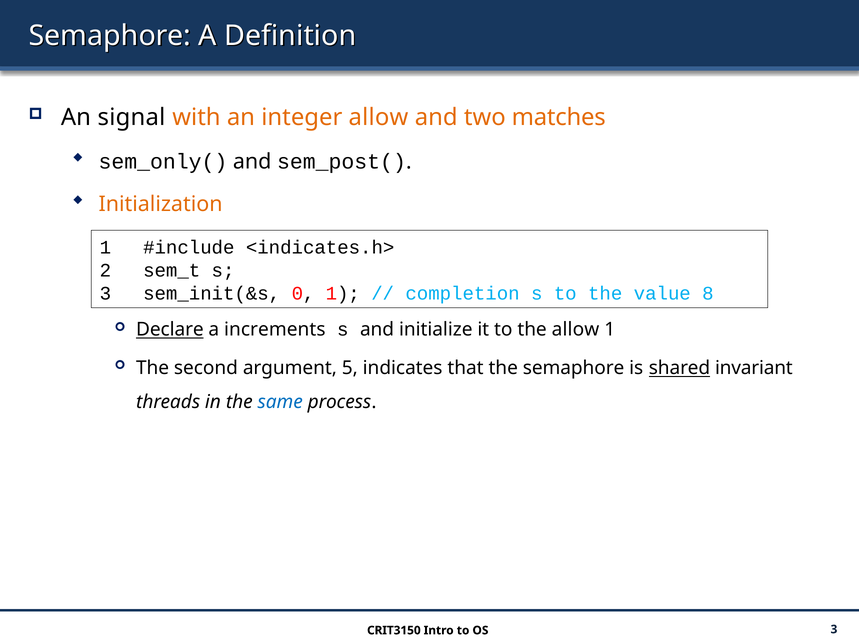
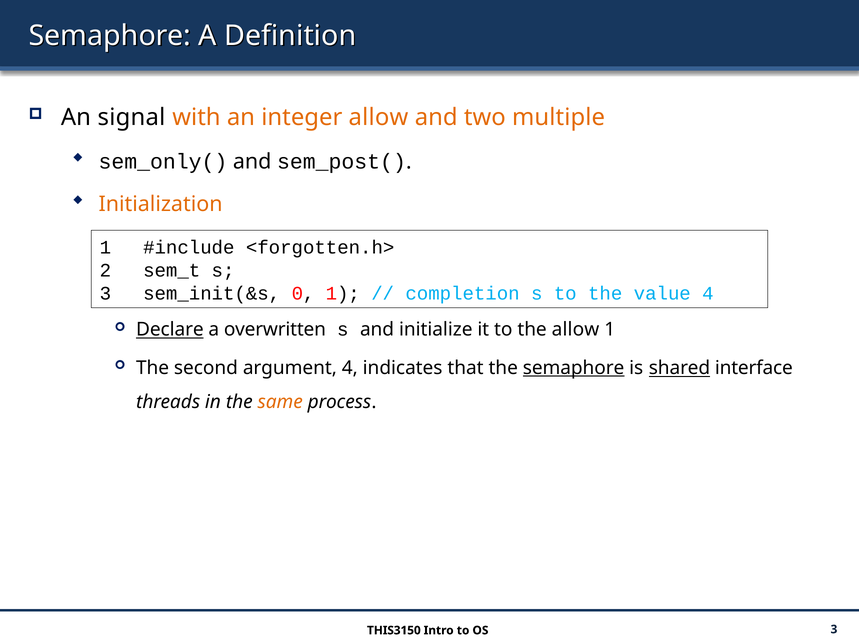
matches: matches -> multiple
<indicates.h>: <indicates.h> -> <forgotten.h>
value 8: 8 -> 4
increments: increments -> overwritten
argument 5: 5 -> 4
semaphore at (574, 368) underline: none -> present
invariant: invariant -> interface
same colour: blue -> orange
CRIT3150: CRIT3150 -> THIS3150
